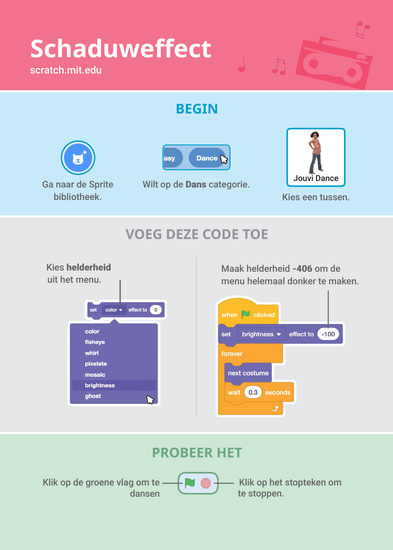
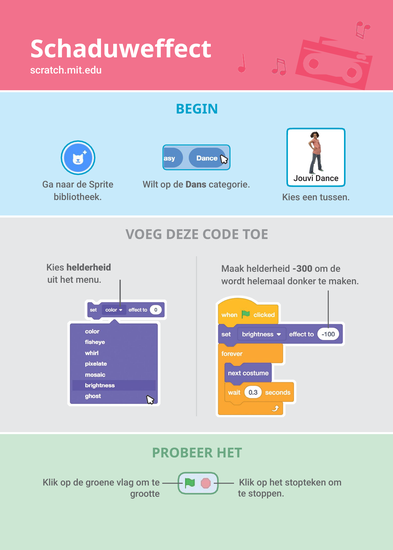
-406: -406 -> -300
menu at (233, 281): menu -> wordt
dansen: dansen -> grootte
